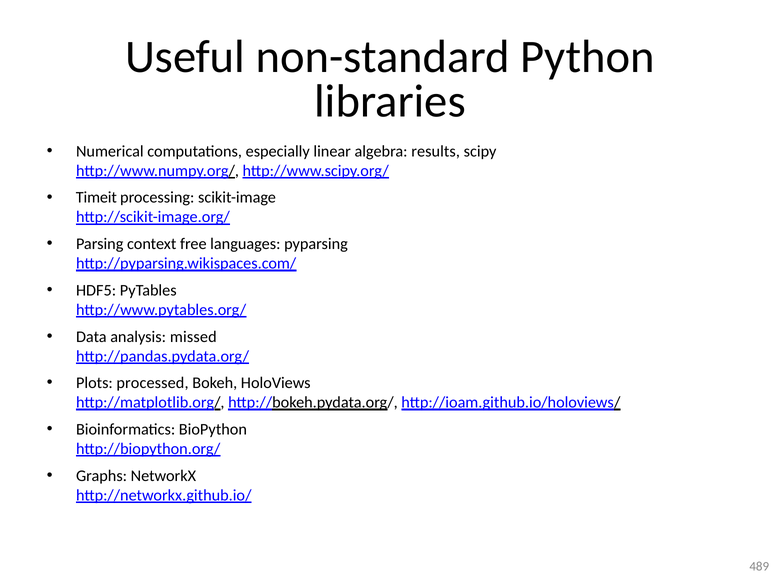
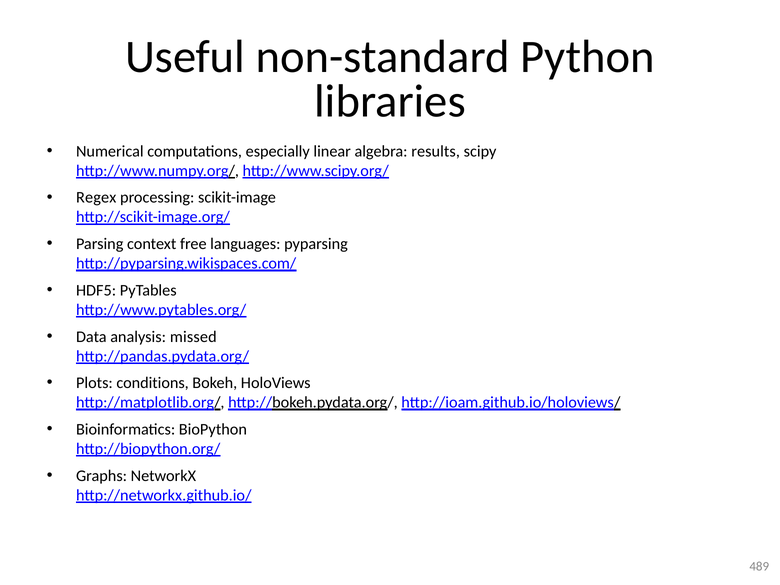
Timeit: Timeit -> Regex
processed: processed -> conditions
